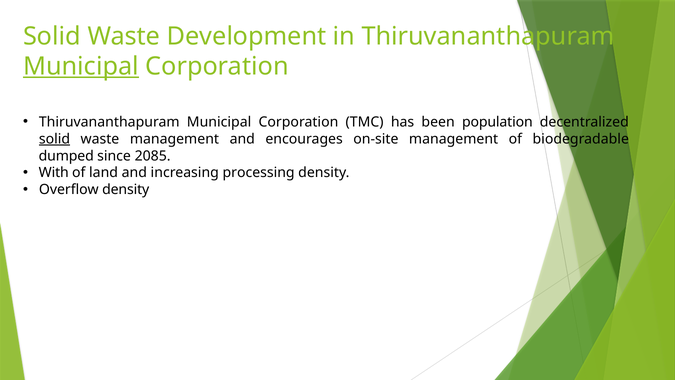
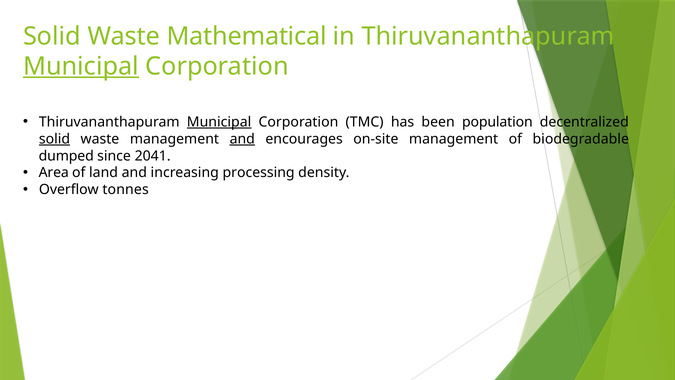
Development: Development -> Mathematical
Municipal at (219, 122) underline: none -> present
and at (242, 139) underline: none -> present
2085: 2085 -> 2041
With: With -> Area
Overflow density: density -> tonnes
